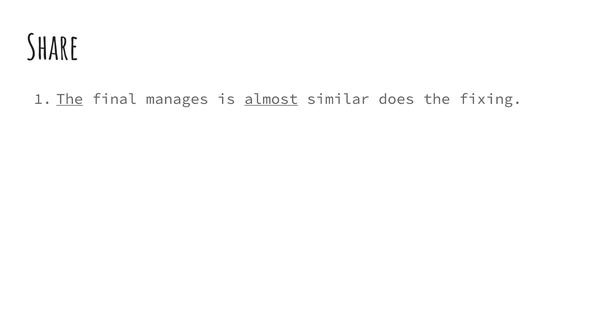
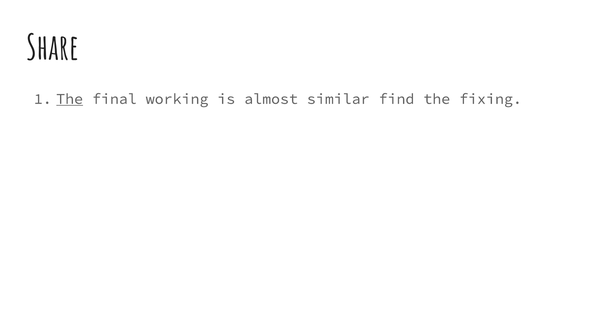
manages: manages -> working
almost underline: present -> none
does: does -> find
